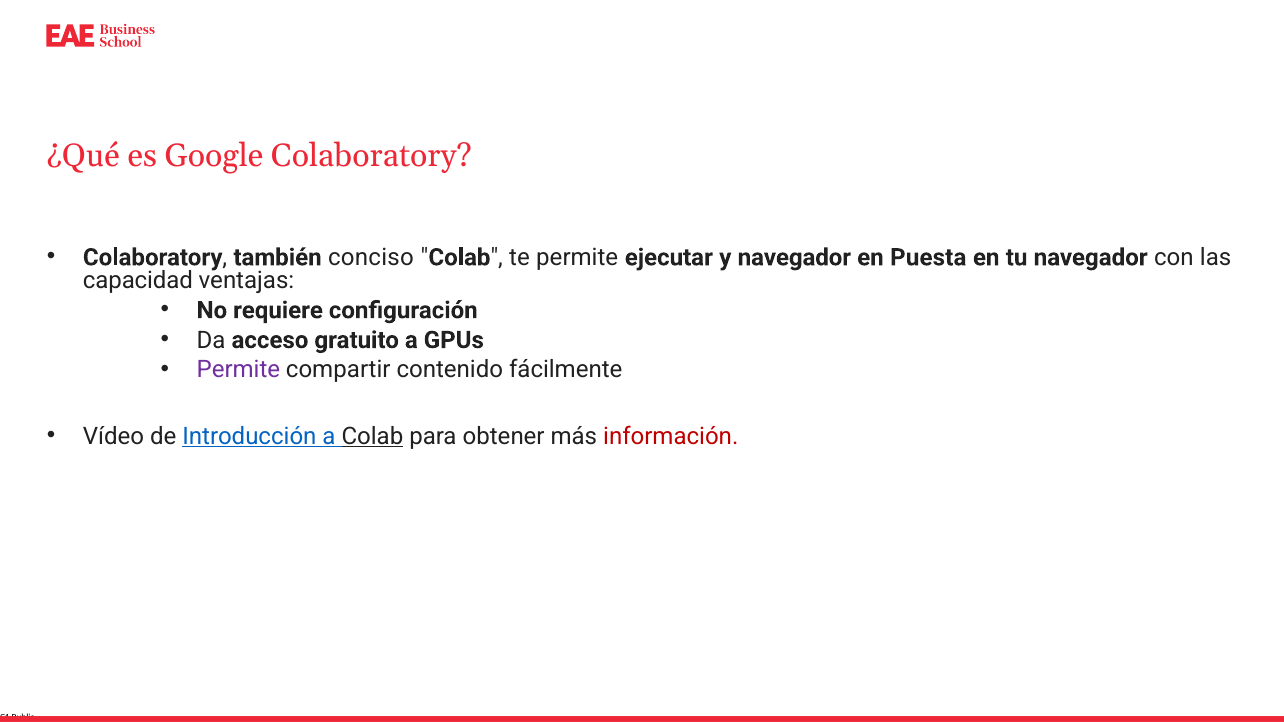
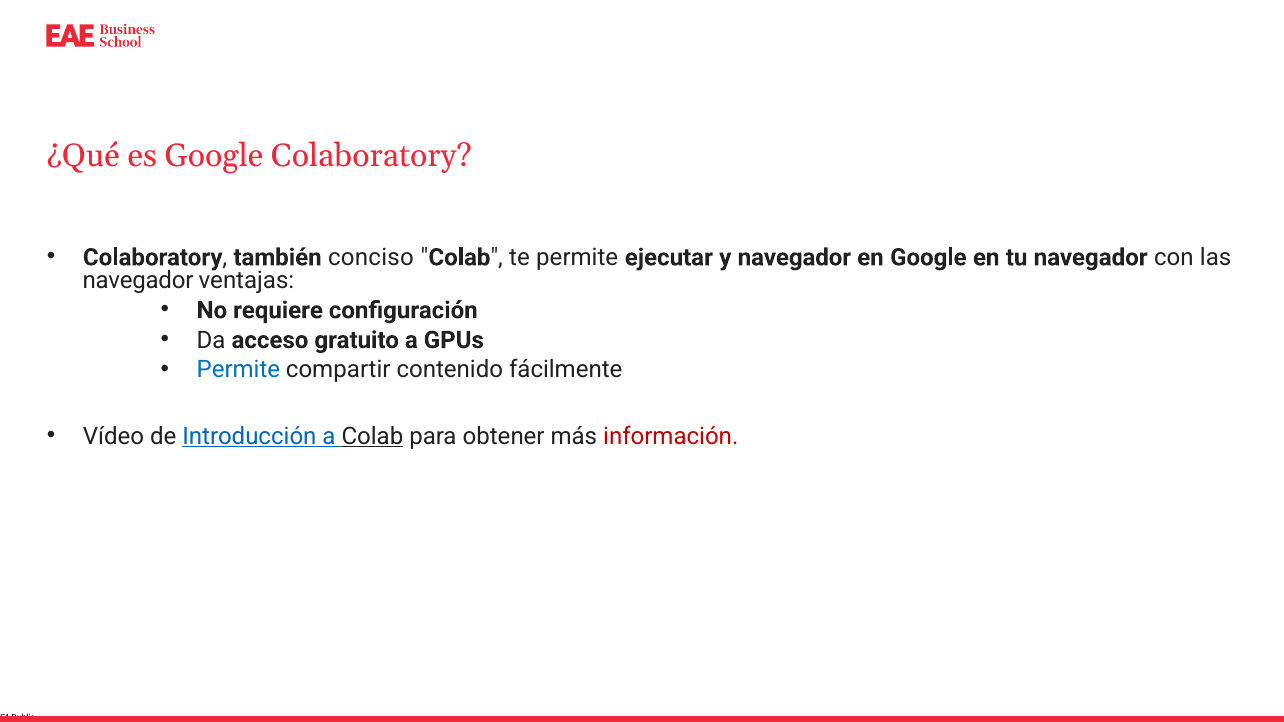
en Puesta: Puesta -> Google
capacidad at (138, 281): capacidad -> navegador
Permite at (238, 370) colour: purple -> blue
